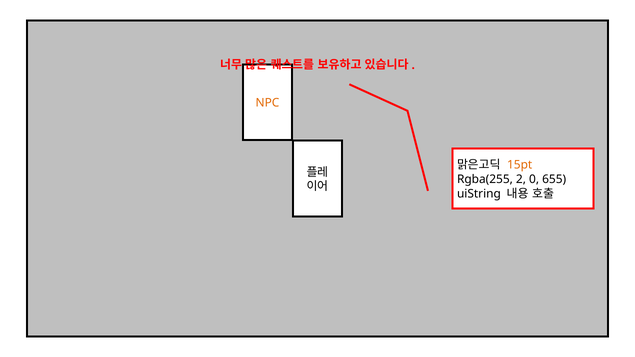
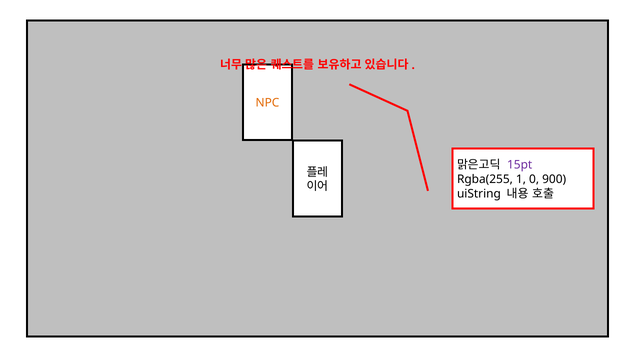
15pt colour: orange -> purple
2: 2 -> 1
655: 655 -> 900
